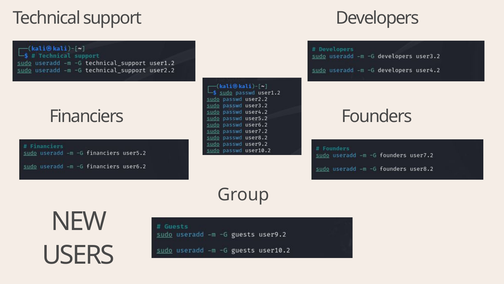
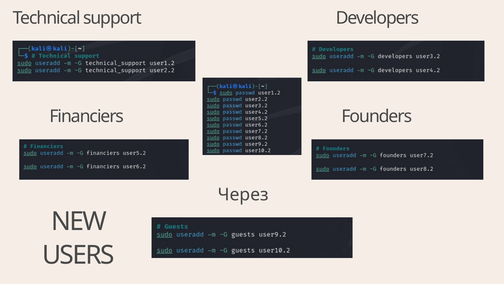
Group: Group -> Через
